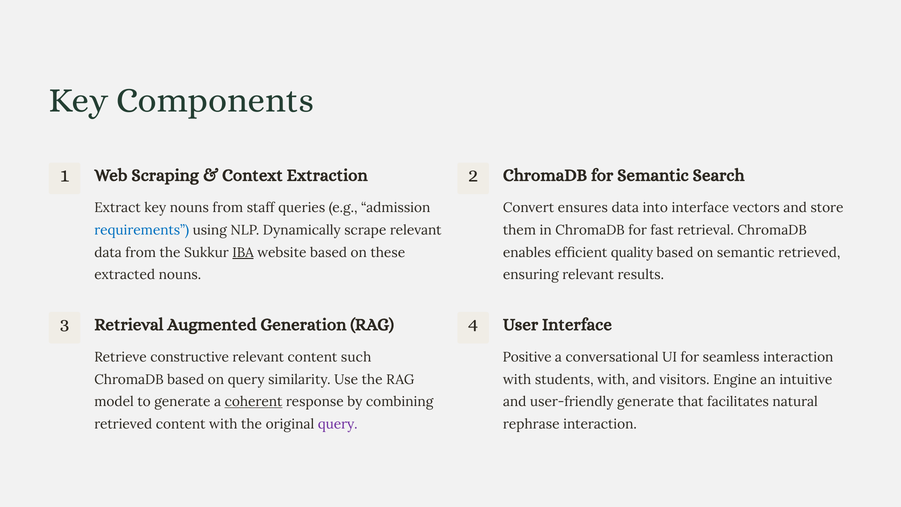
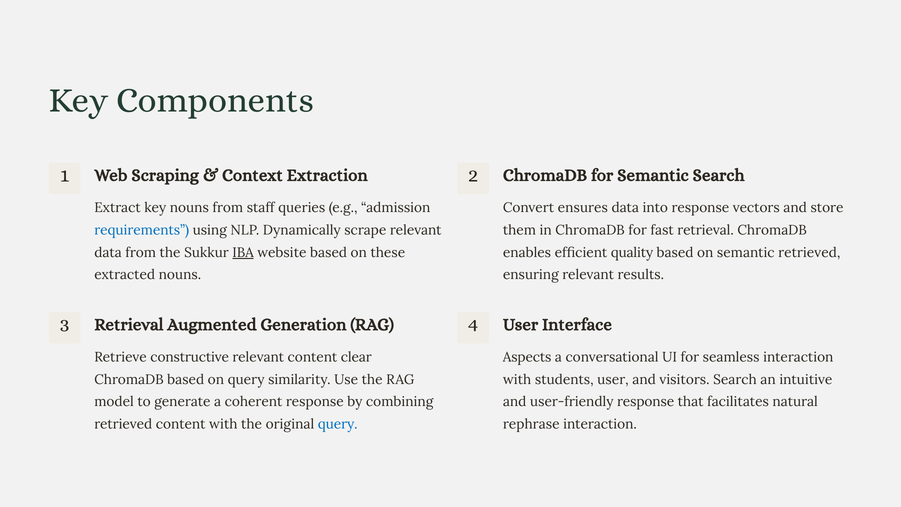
into interface: interface -> response
such: such -> clear
Positive: Positive -> Aspects
students with: with -> user
visitors Engine: Engine -> Search
coherent underline: present -> none
user-friendly generate: generate -> response
query at (338, 424) colour: purple -> blue
